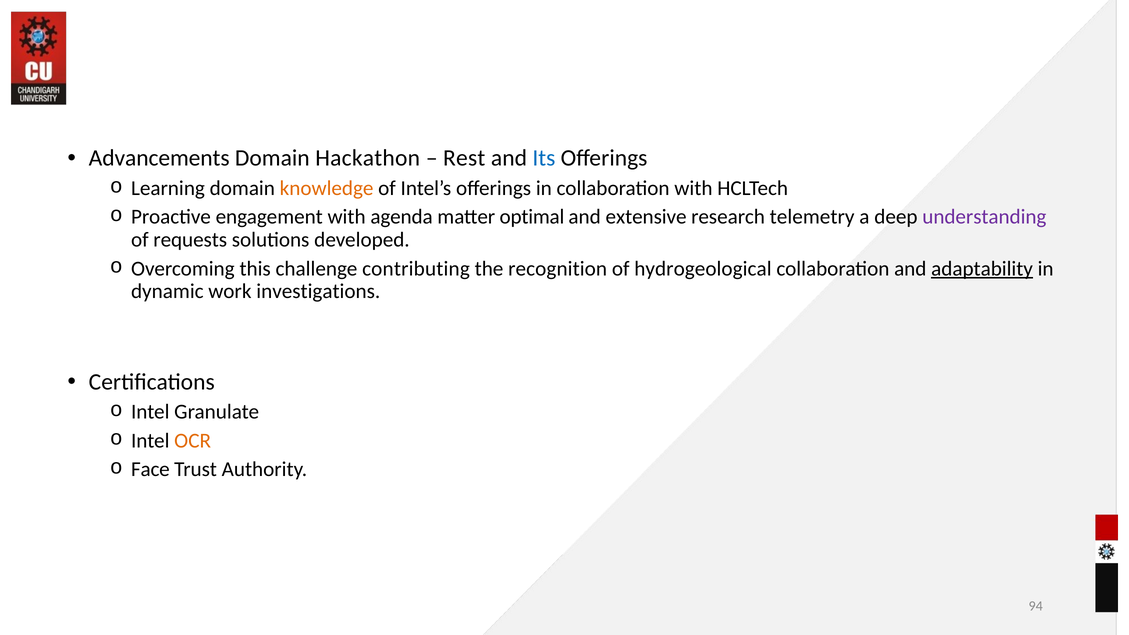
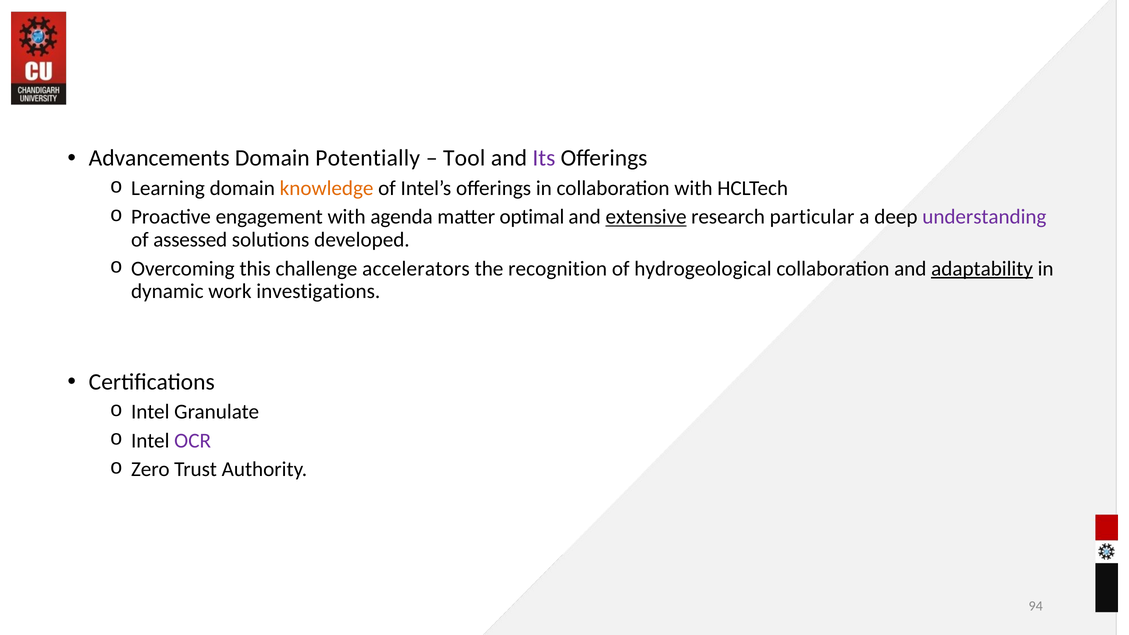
Hackathon: Hackathon -> Potentially
Rest: Rest -> Tool
Its colour: blue -> purple
extensive underline: none -> present
telemetry: telemetry -> particular
requests: requests -> assessed
contributing: contributing -> accelerators
OCR colour: orange -> purple
Face: Face -> Zero
